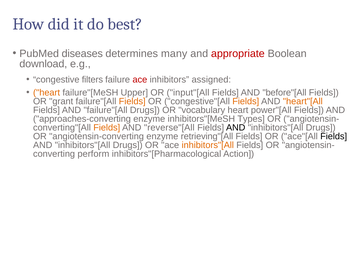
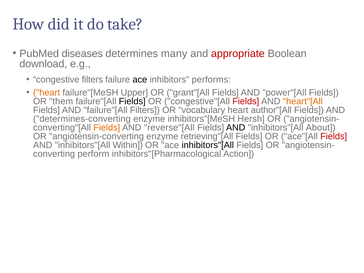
best: best -> take
ace at (140, 80) colour: red -> black
assigned: assigned -> performs
input"[All: input"[All -> grant"[All
before"[All: before"[All -> power"[All
grant: grant -> them
Fields at (132, 101) colour: orange -> black
Fields at (246, 101) colour: orange -> red
failure"[All Drugs: Drugs -> Filters
power"[All: power"[All -> author"[All
approaches-converting: approaches-converting -> determines-converting
Types: Types -> Hersh
Drugs at (321, 128): Drugs -> About
Fields at (334, 136) colour: black -> red
Drugs at (128, 145): Drugs -> Within
inhibitors"[All at (208, 145) colour: orange -> black
